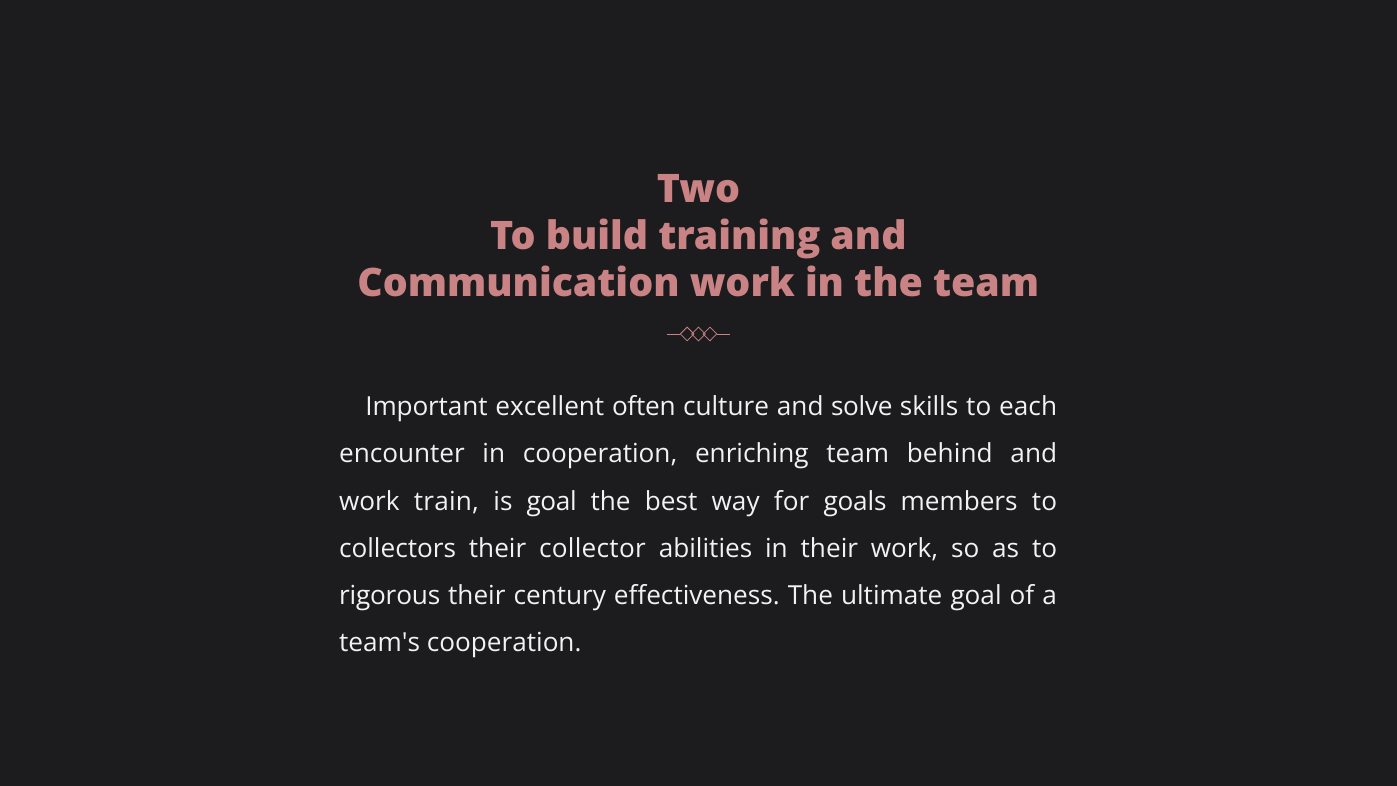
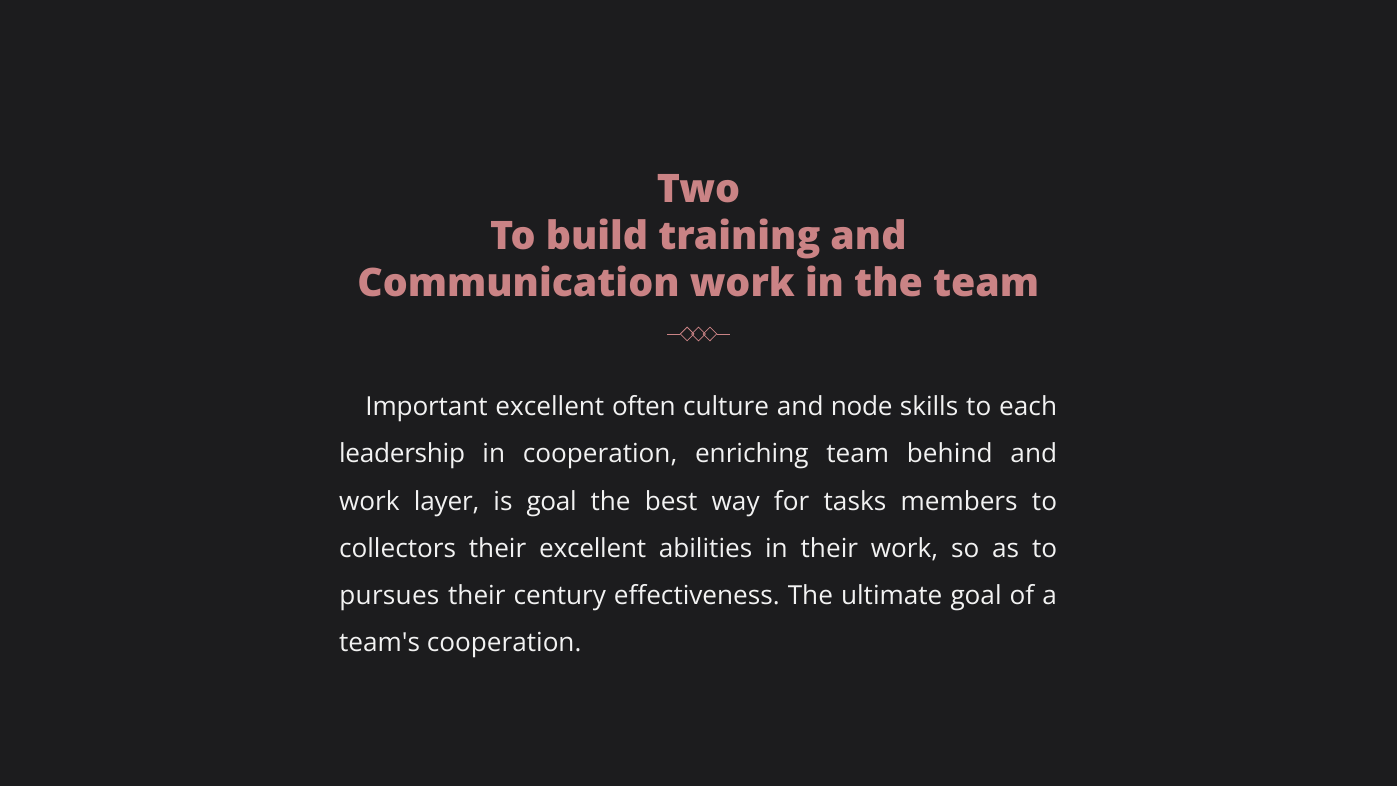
solve: solve -> node
encounter: encounter -> leadership
train: train -> layer
goals: goals -> tasks
their collector: collector -> excellent
rigorous: rigorous -> pursues
